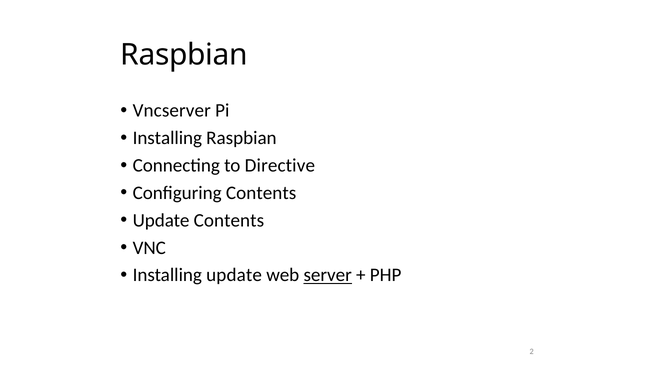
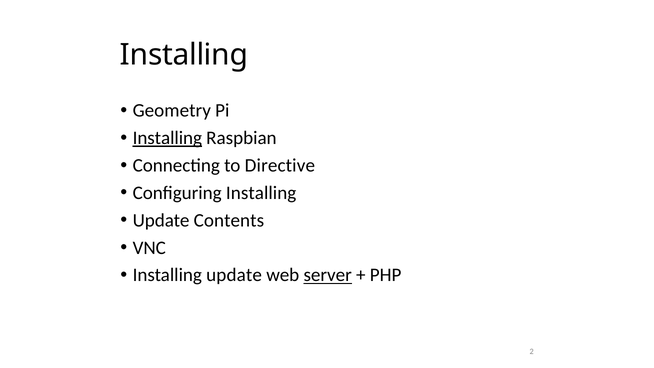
Raspbian at (184, 55): Raspbian -> Installing
Vncserver: Vncserver -> Geometry
Installing at (167, 138) underline: none -> present
Configuring Contents: Contents -> Installing
